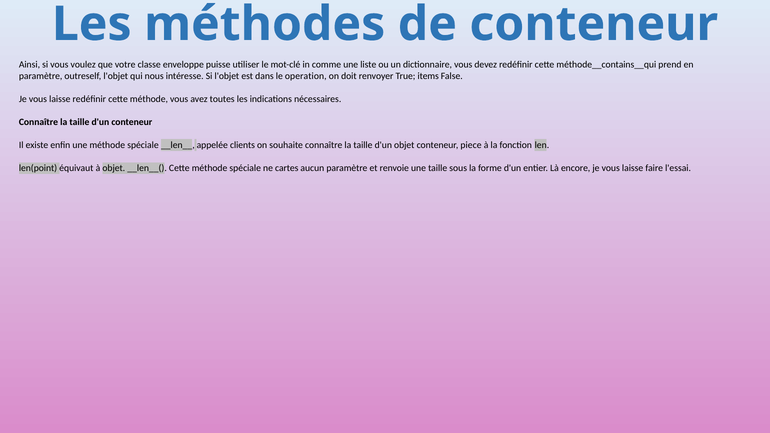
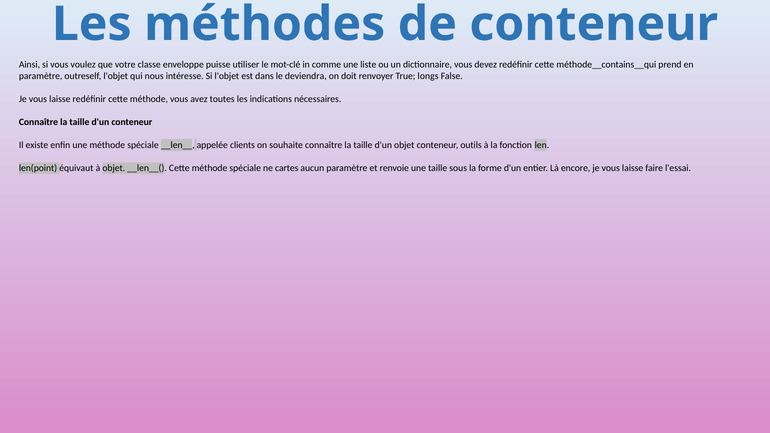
operation: operation -> deviendra
items: items -> longs
piece: piece -> outils
